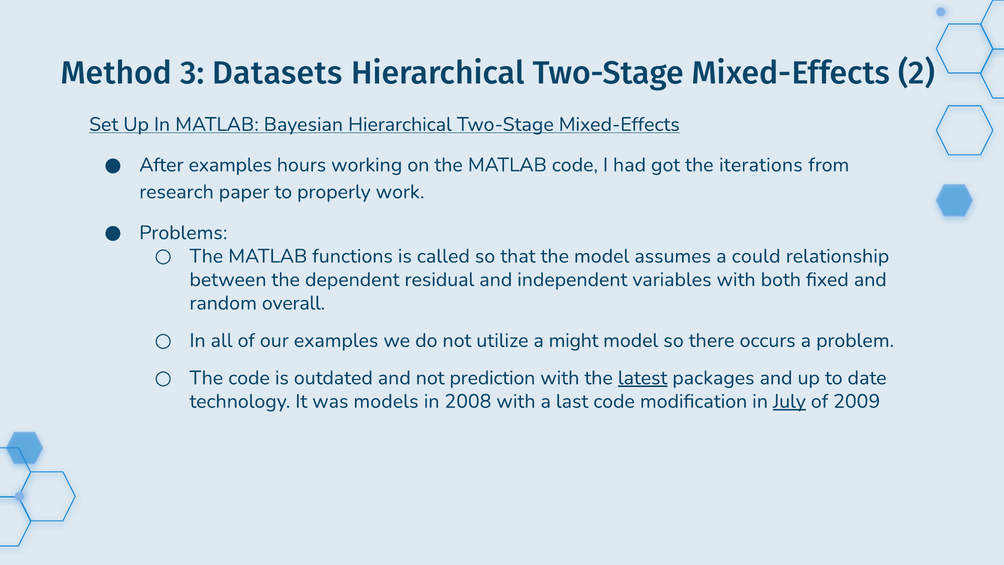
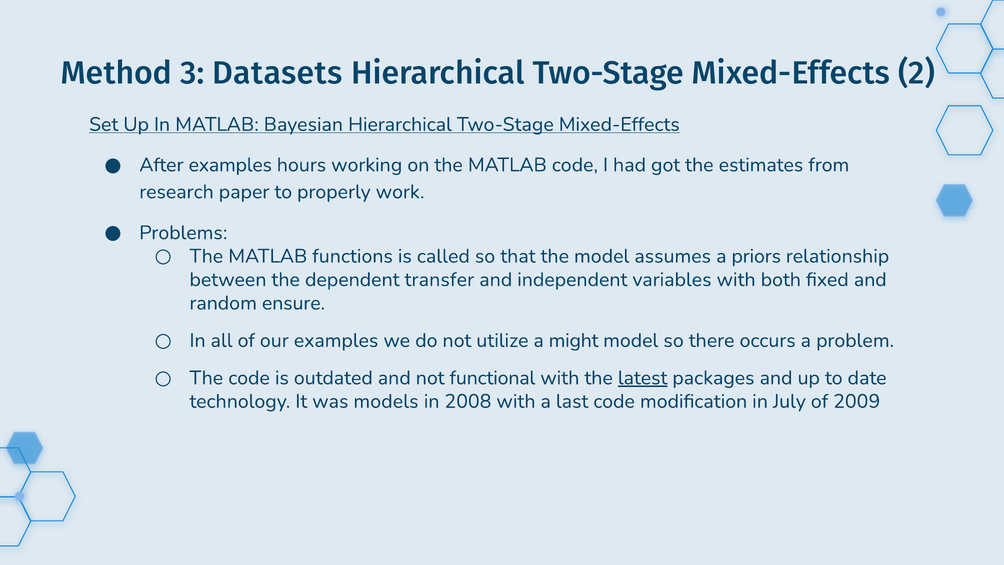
iterations: iterations -> estimates
could: could -> priors
residual: residual -> transfer
overall: overall -> ensure
prediction: prediction -> functional
July underline: present -> none
